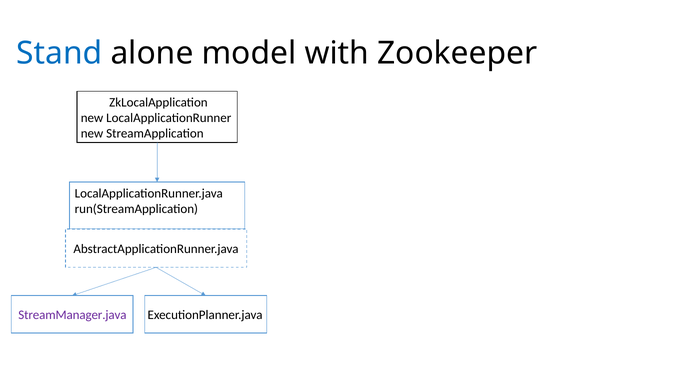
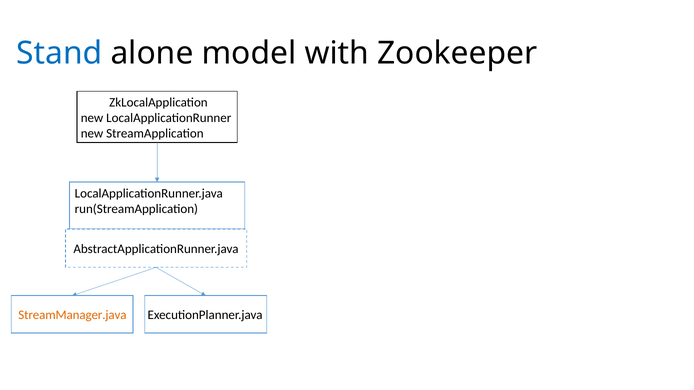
StreamManager.java colour: purple -> orange
